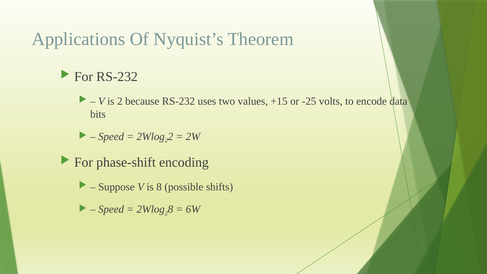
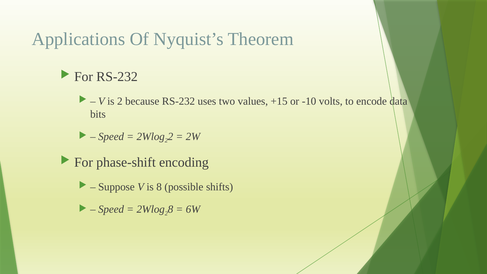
-25: -25 -> -10
